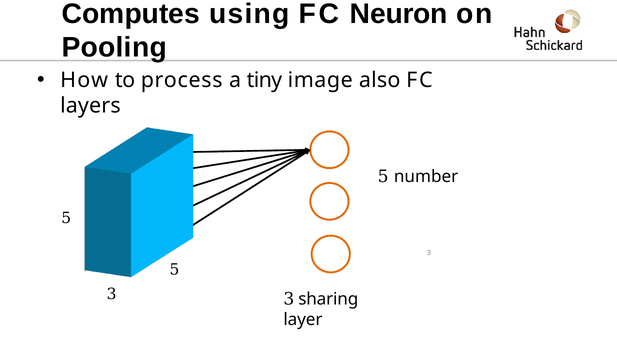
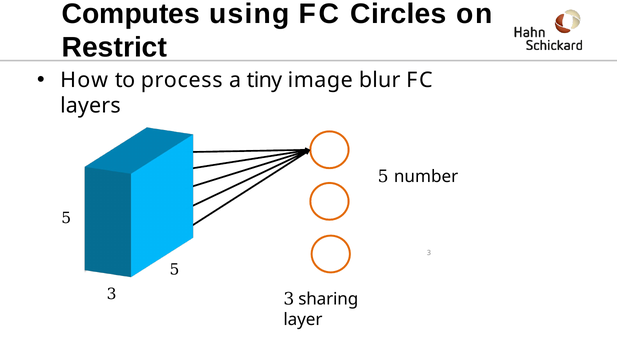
Neuron: Neuron -> Circles
Pooling: Pooling -> Restrict
also: also -> blur
